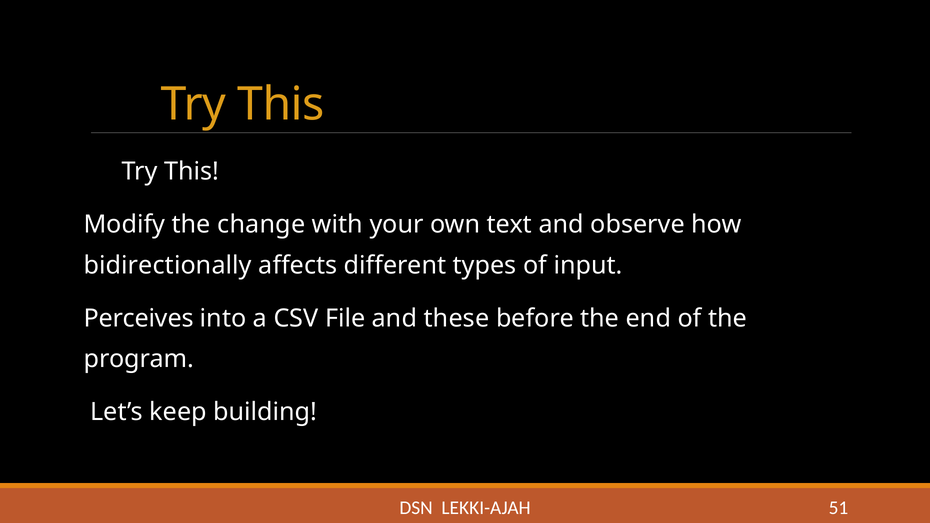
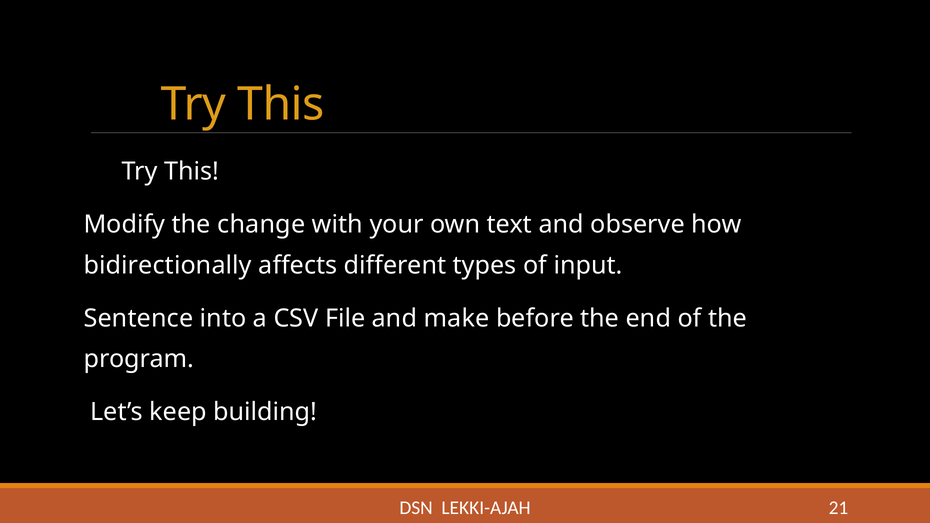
Perceives: Perceives -> Sentence
these: these -> make
51: 51 -> 21
